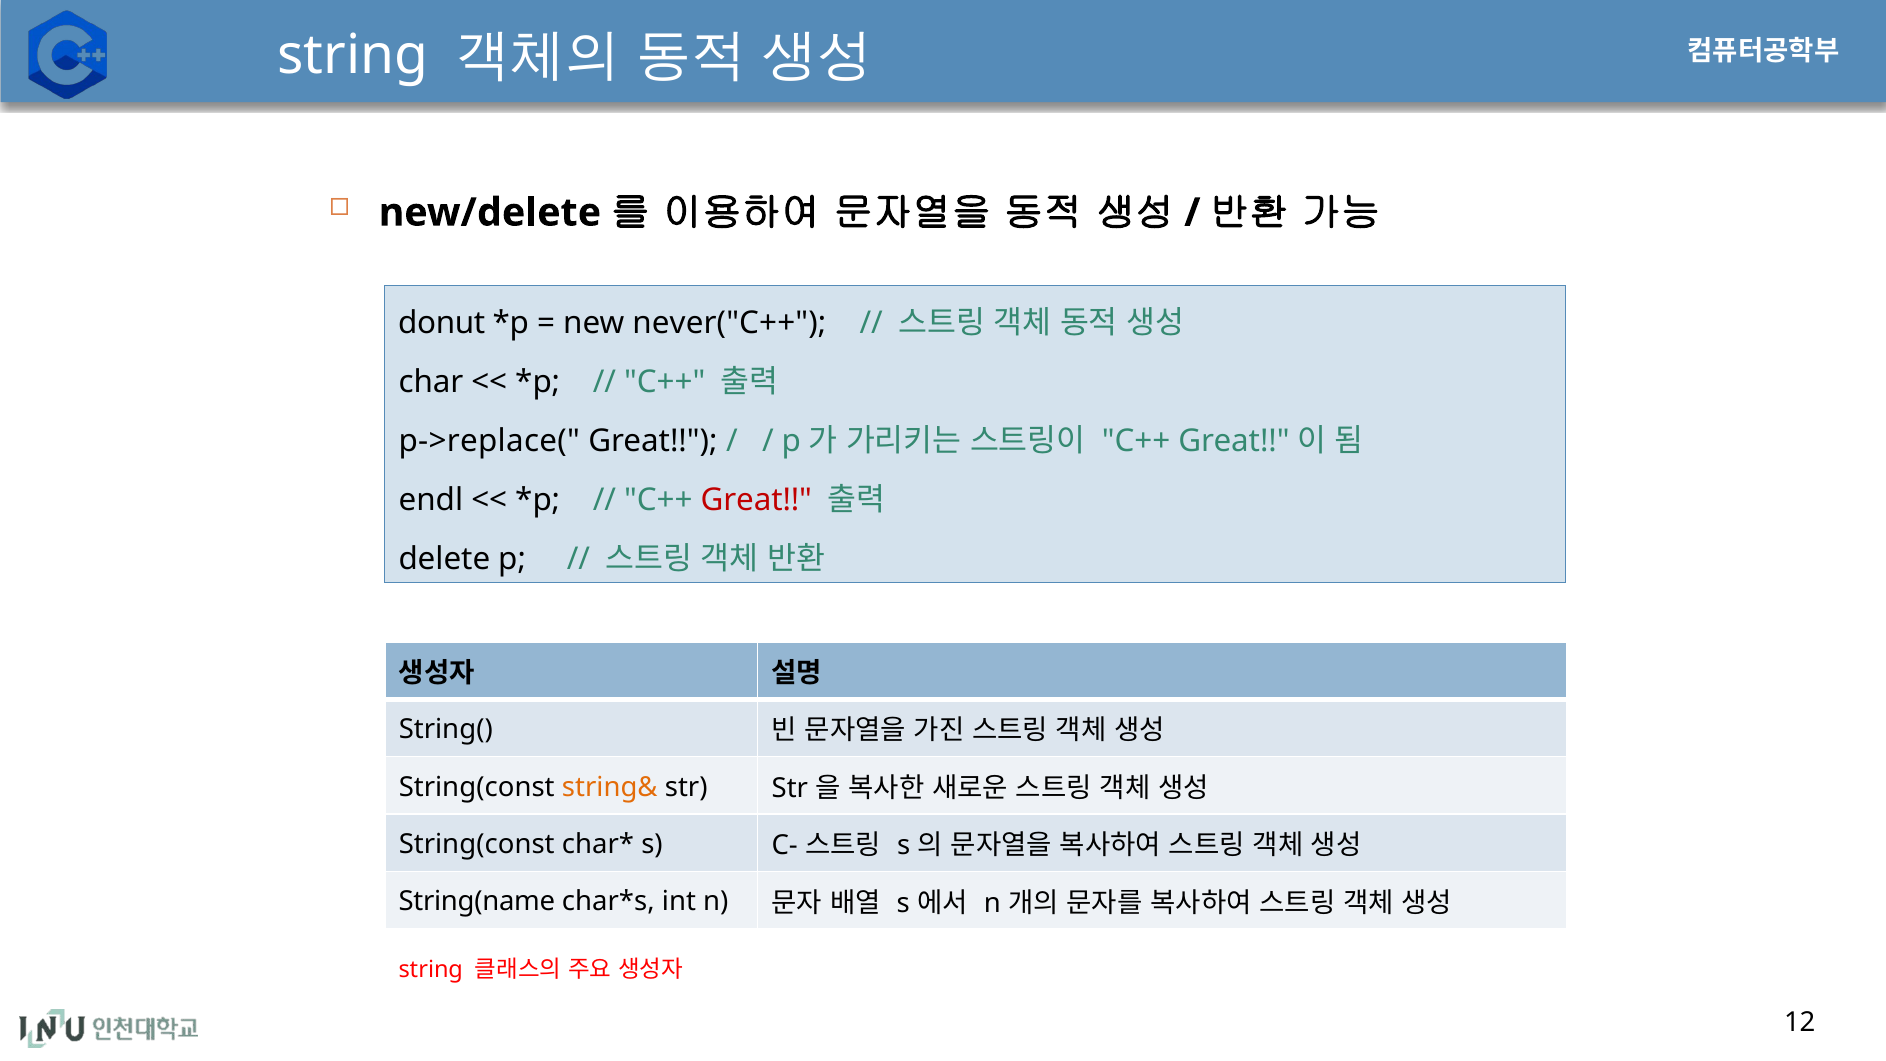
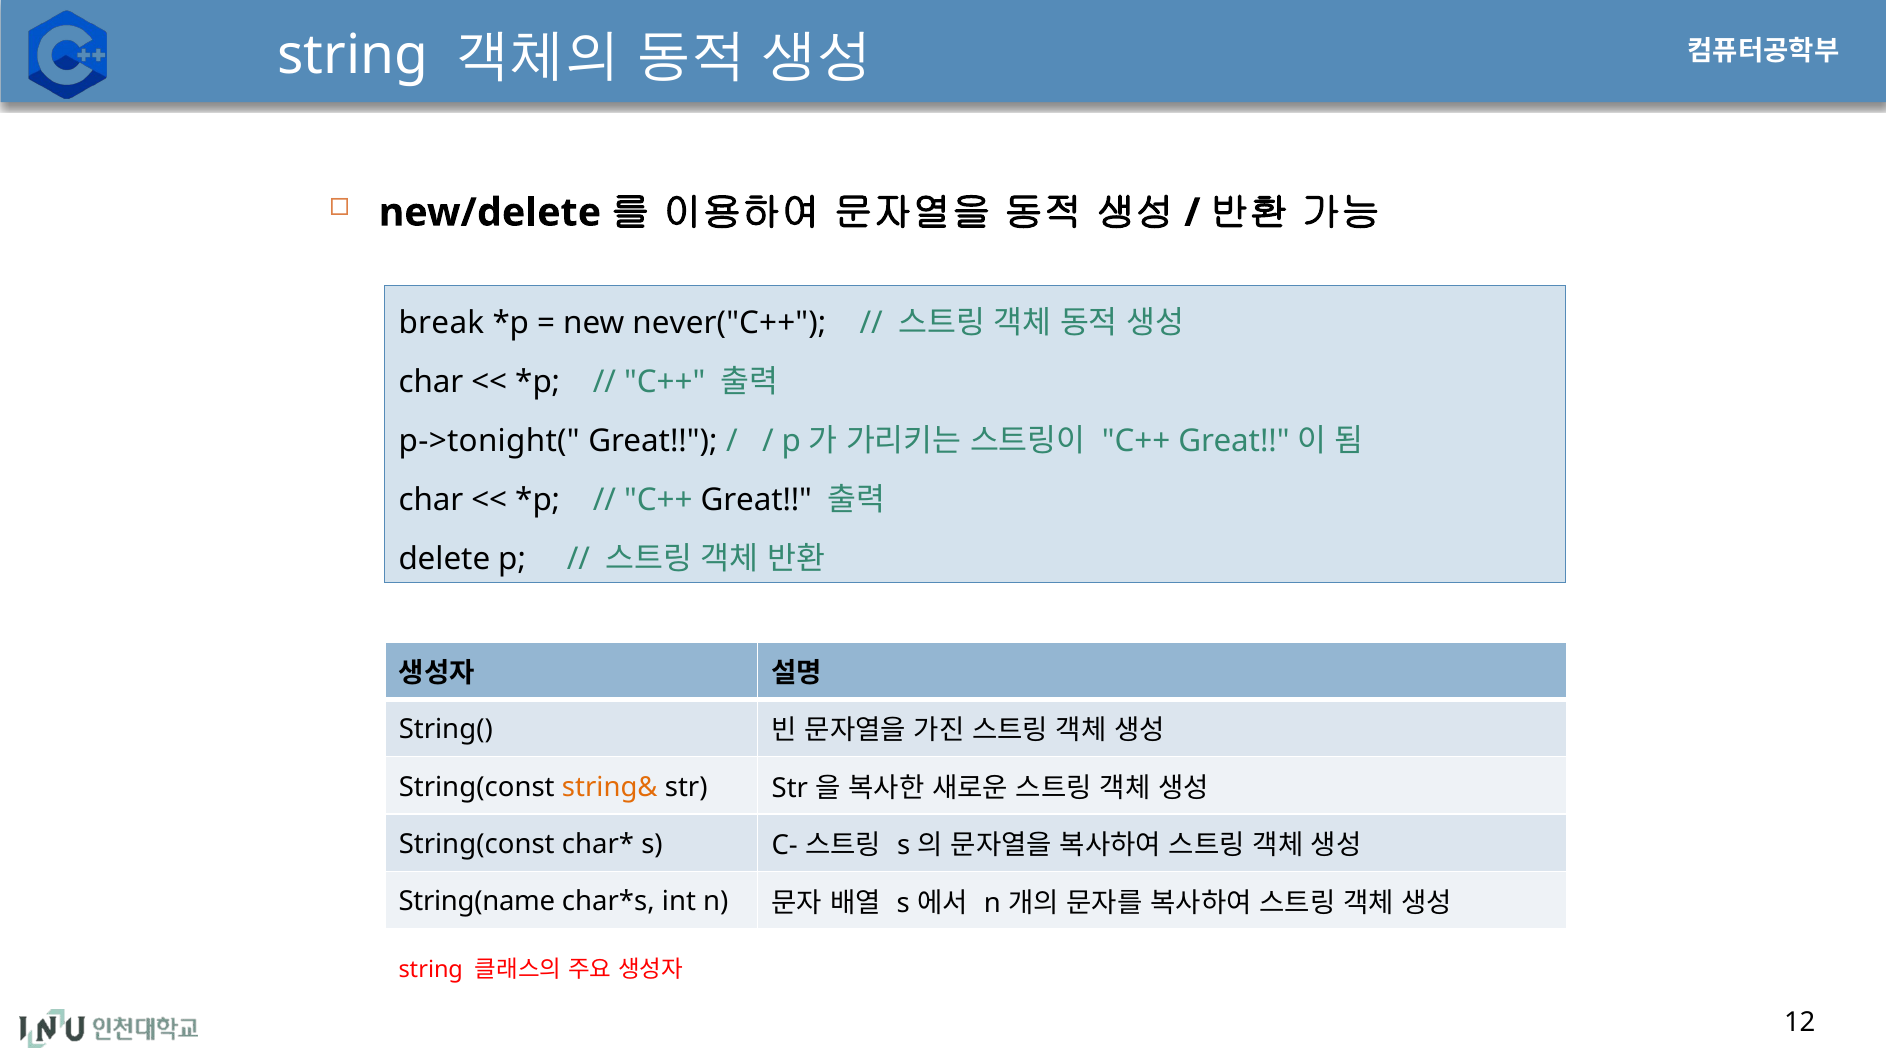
donut: donut -> break
p->replace(: p->replace( -> p->tonight(
endl at (431, 500): endl -> char
Great at (756, 500) colour: red -> black
